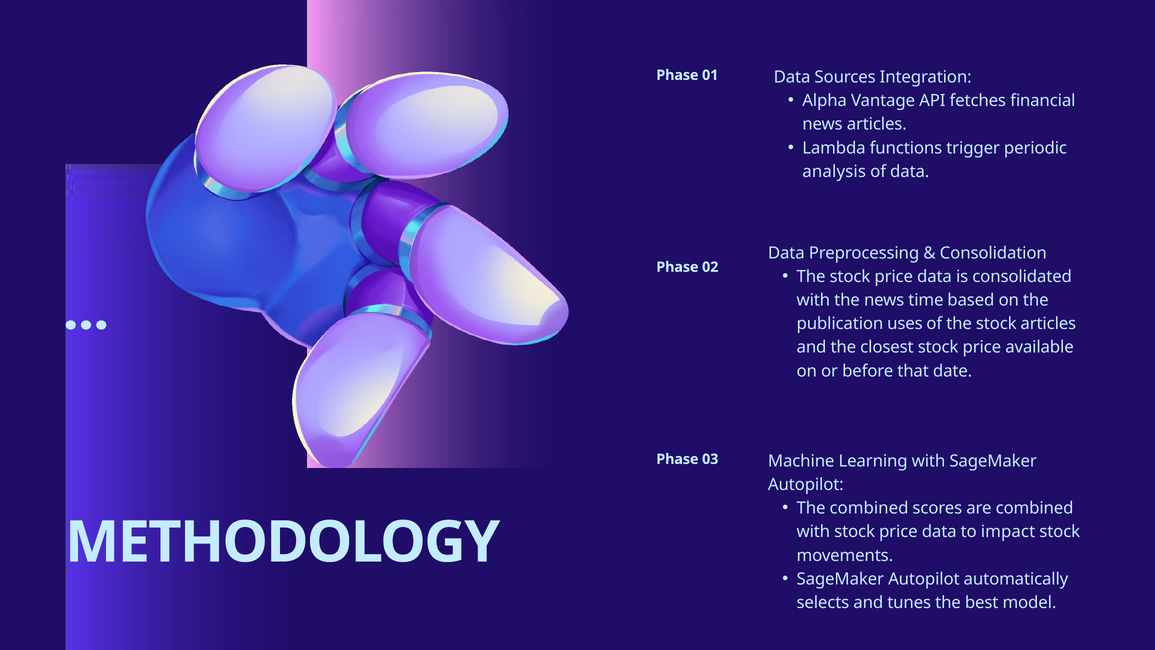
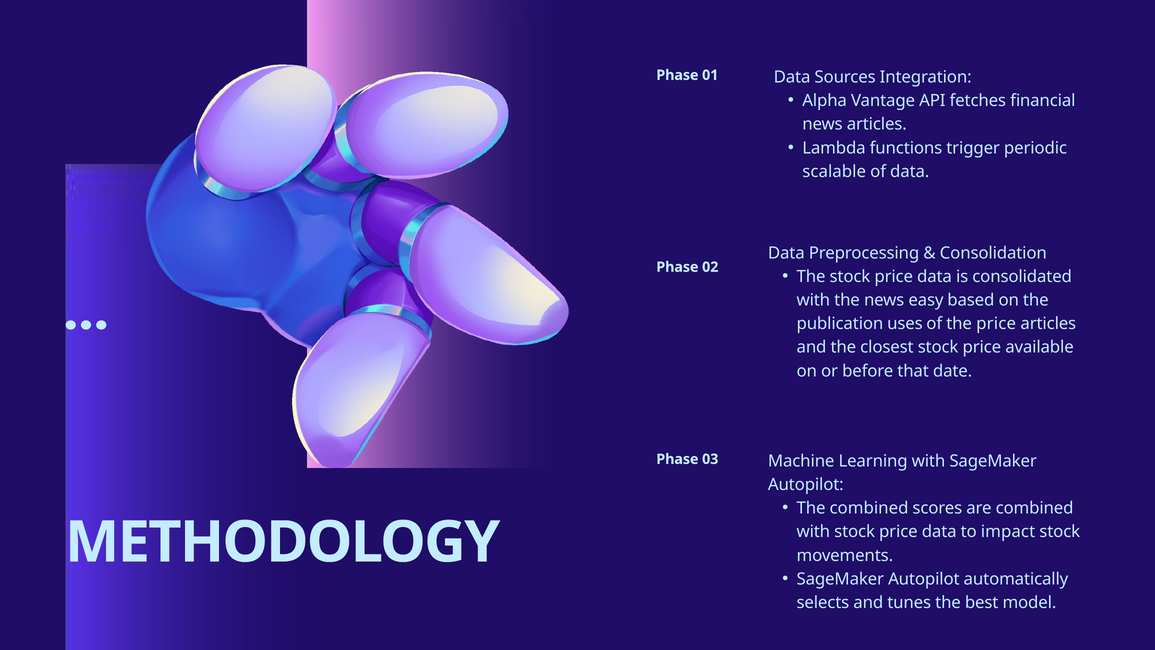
analysis: analysis -> scalable
time: time -> easy
of the stock: stock -> price
